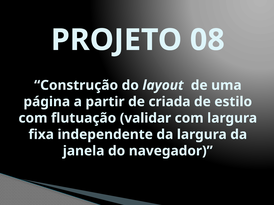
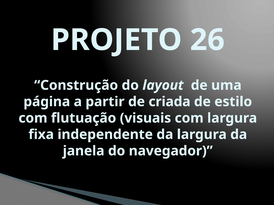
08: 08 -> 26
validar: validar -> visuais
